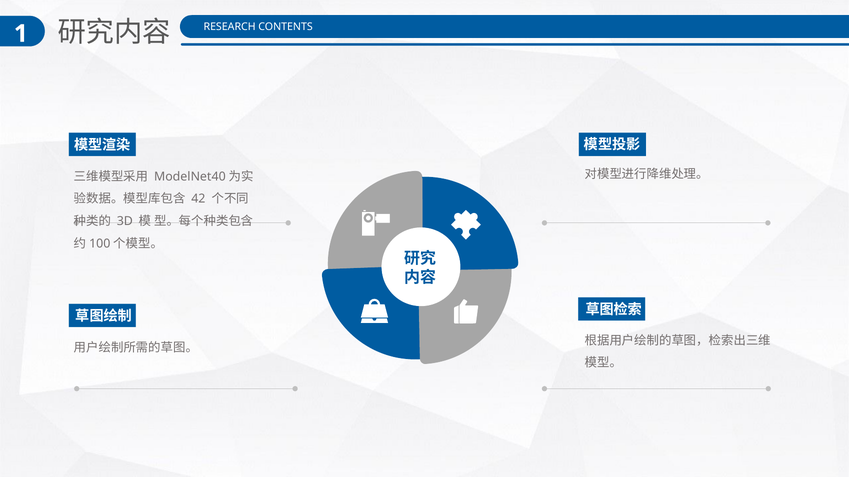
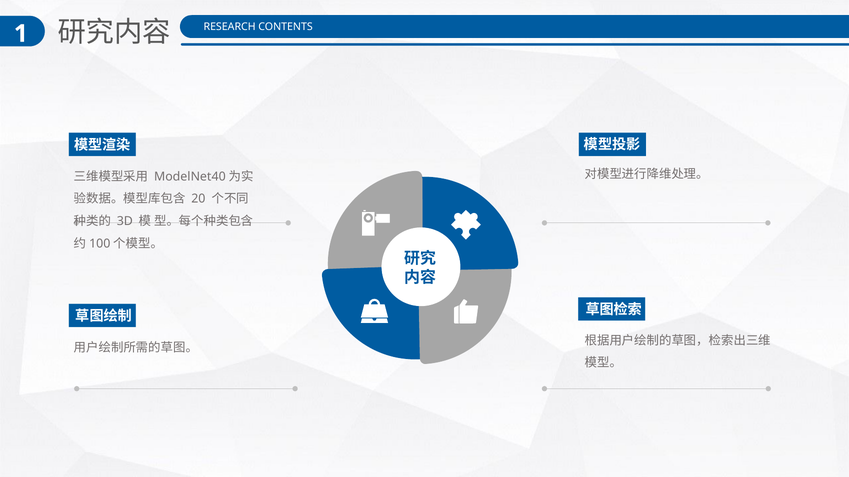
42: 42 -> 20
